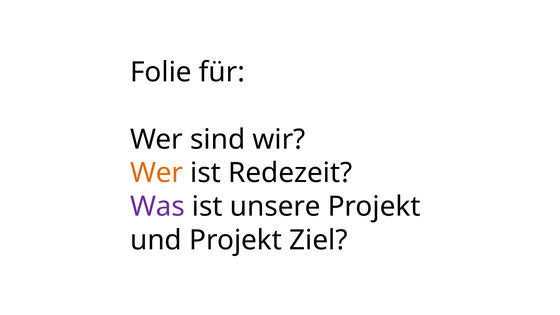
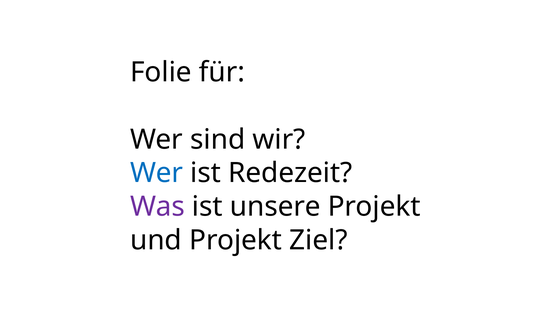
Wer at (157, 173) colour: orange -> blue
